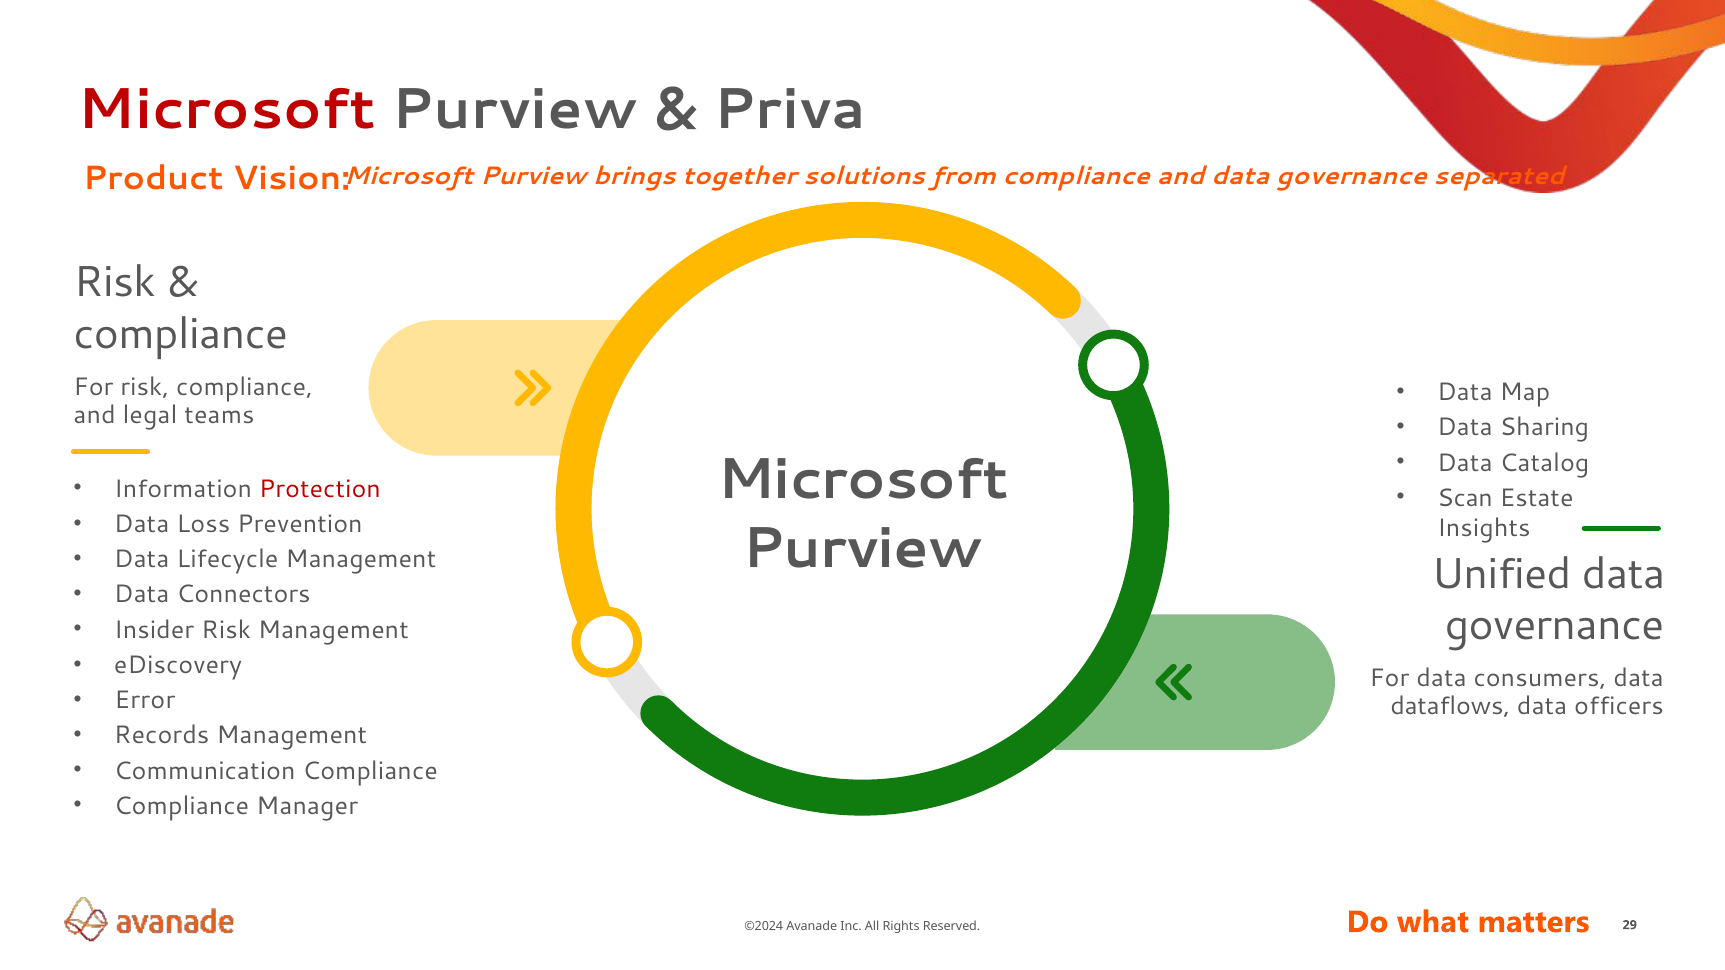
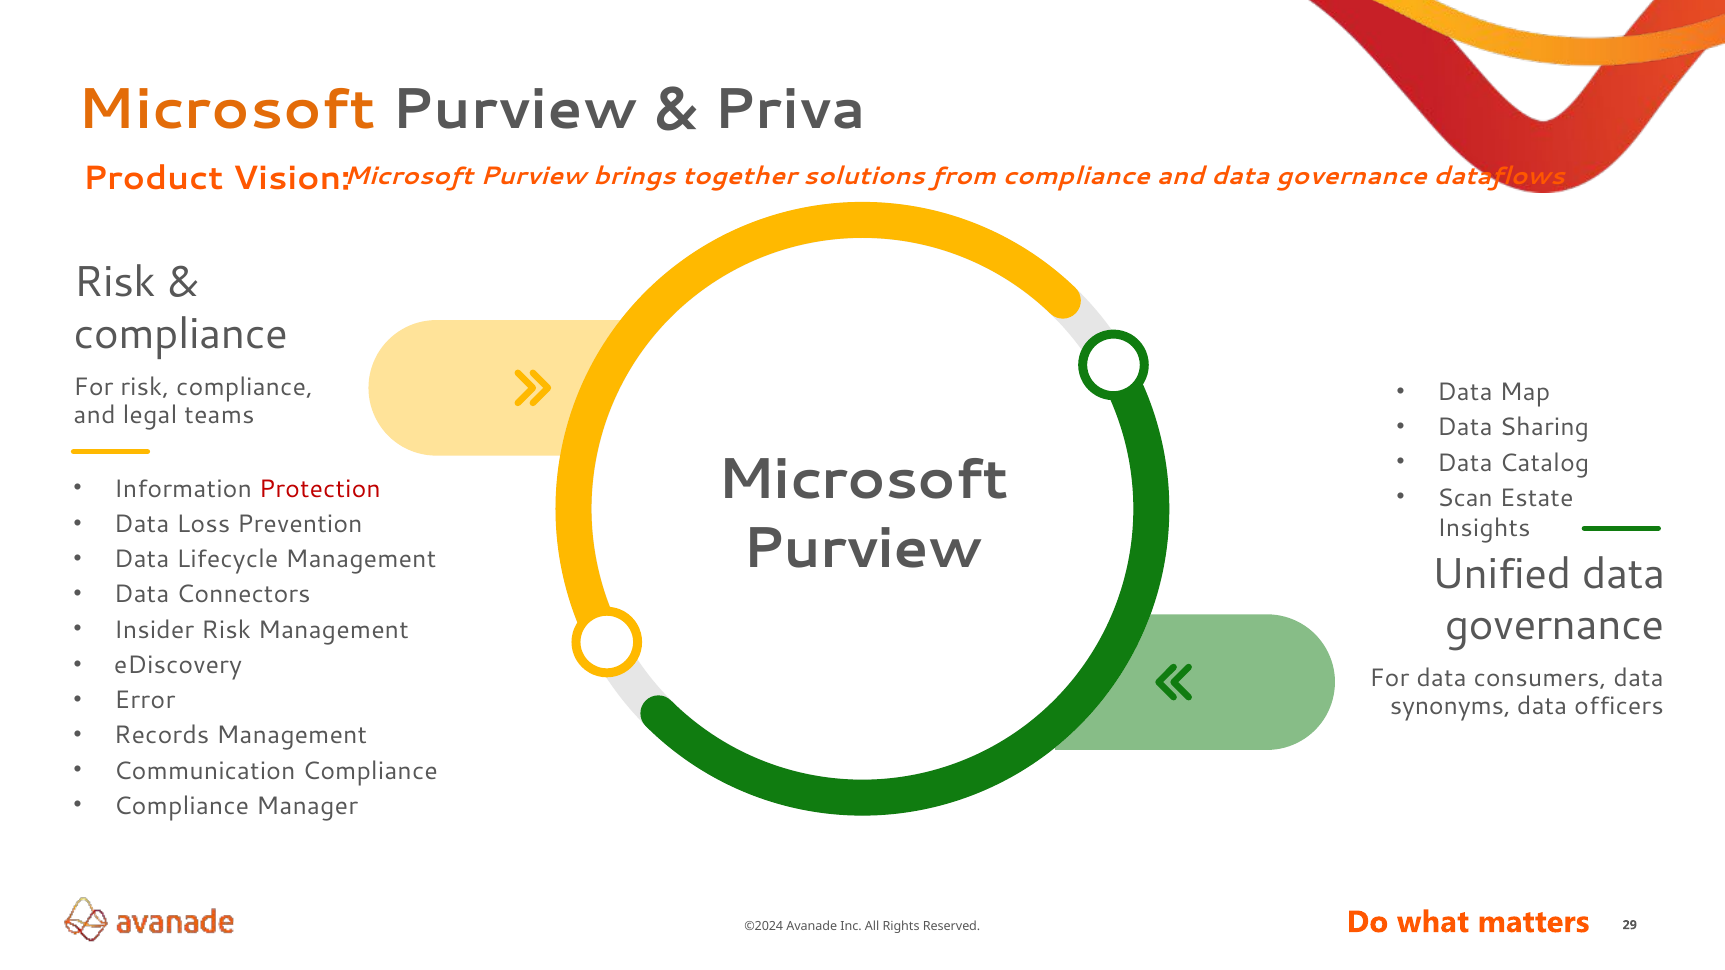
Microsoft at (227, 110) colour: red -> orange
separated: separated -> dataflows
dataflows: dataflows -> synonyms
